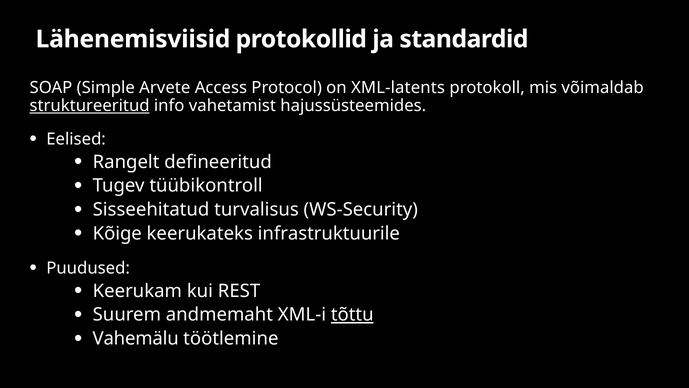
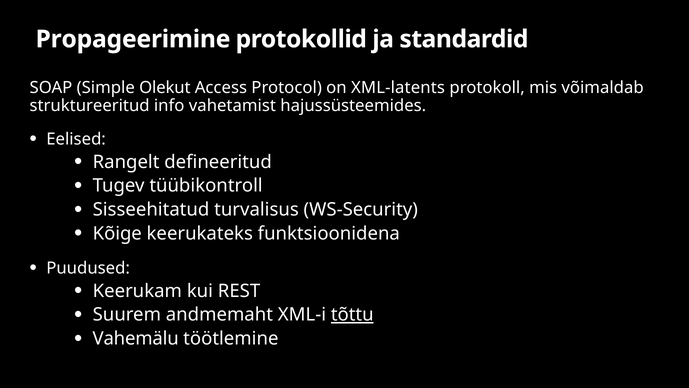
Lähenemisviisid: Lähenemisviisid -> Propageerimine
Arvete: Arvete -> Olekut
struktureeritud underline: present -> none
infrastruktuurile: infrastruktuurile -> funktsioonidena
